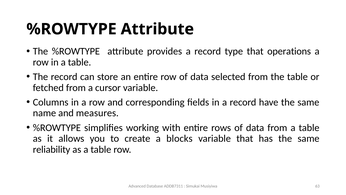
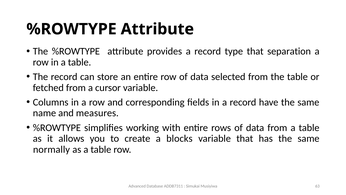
operations: operations -> separation
reliability: reliability -> normally
